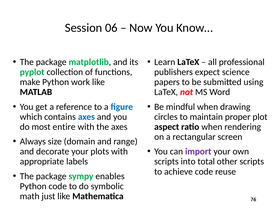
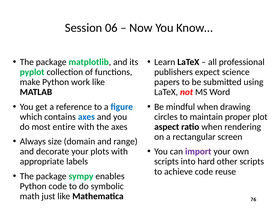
total: total -> hard
